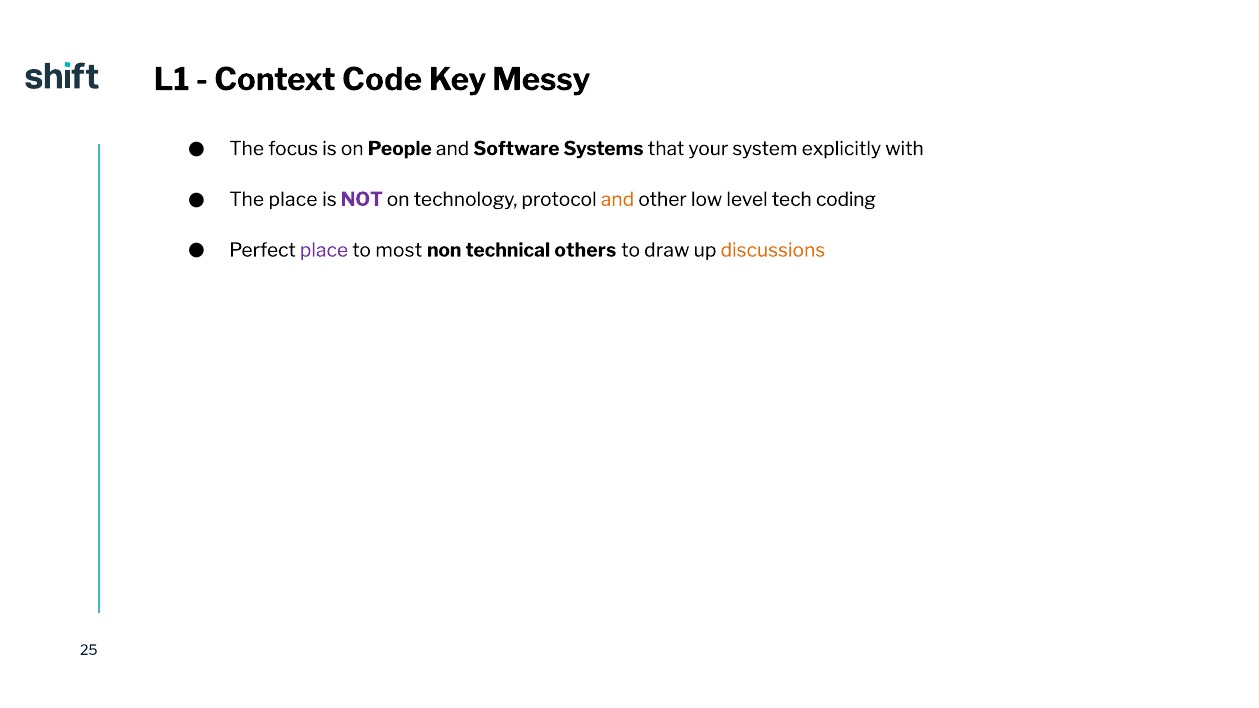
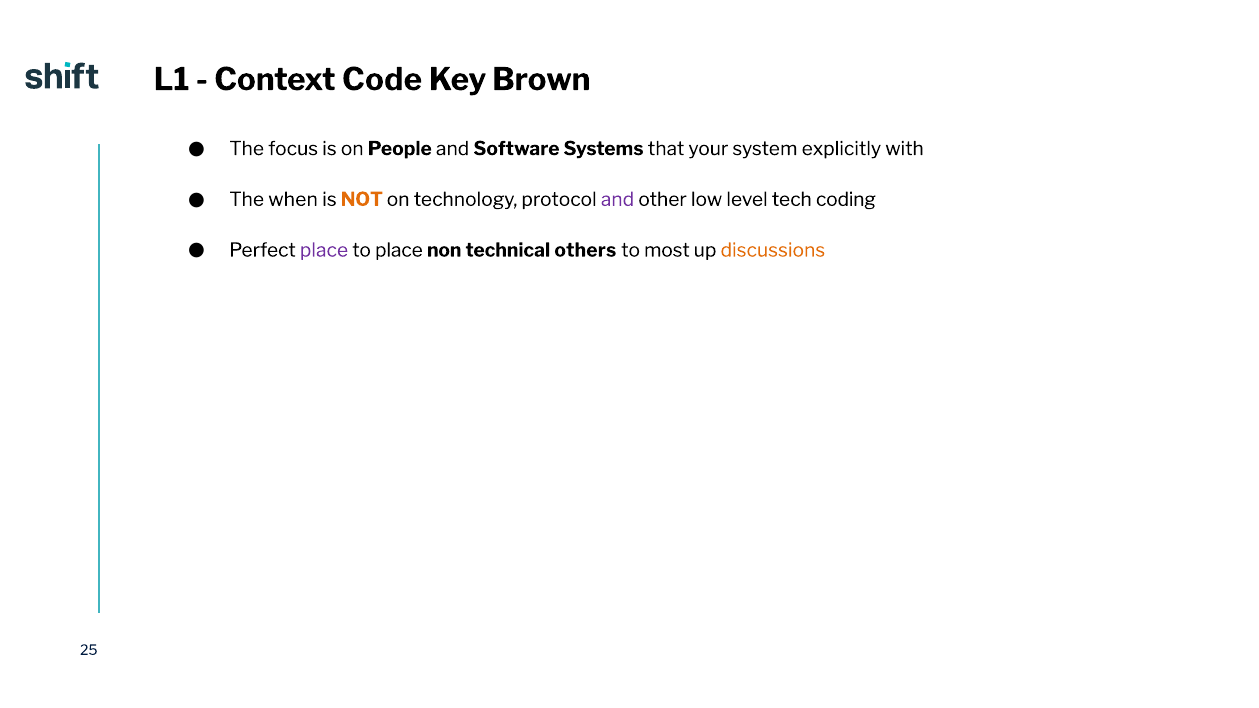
Messy: Messy -> Brown
The place: place -> when
NOT colour: purple -> orange
and at (617, 200) colour: orange -> purple
to most: most -> place
draw: draw -> most
